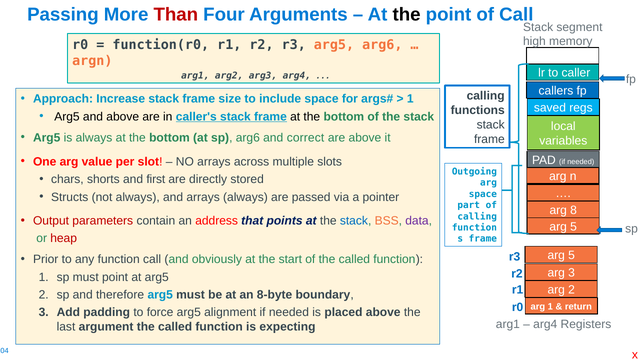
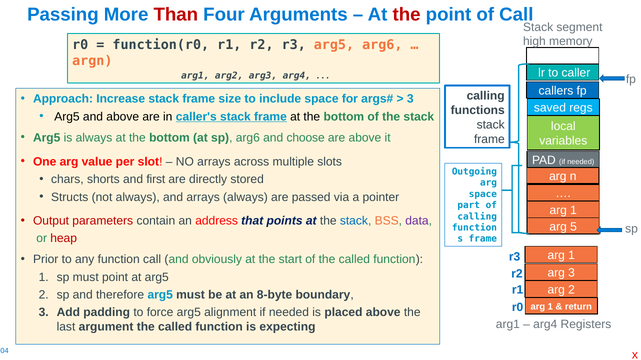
the at (407, 14) colour: black -> red
1 at (410, 99): 1 -> 3
correct: correct -> choose
8 at (574, 211): 8 -> 1
5 at (572, 256): 5 -> 1
